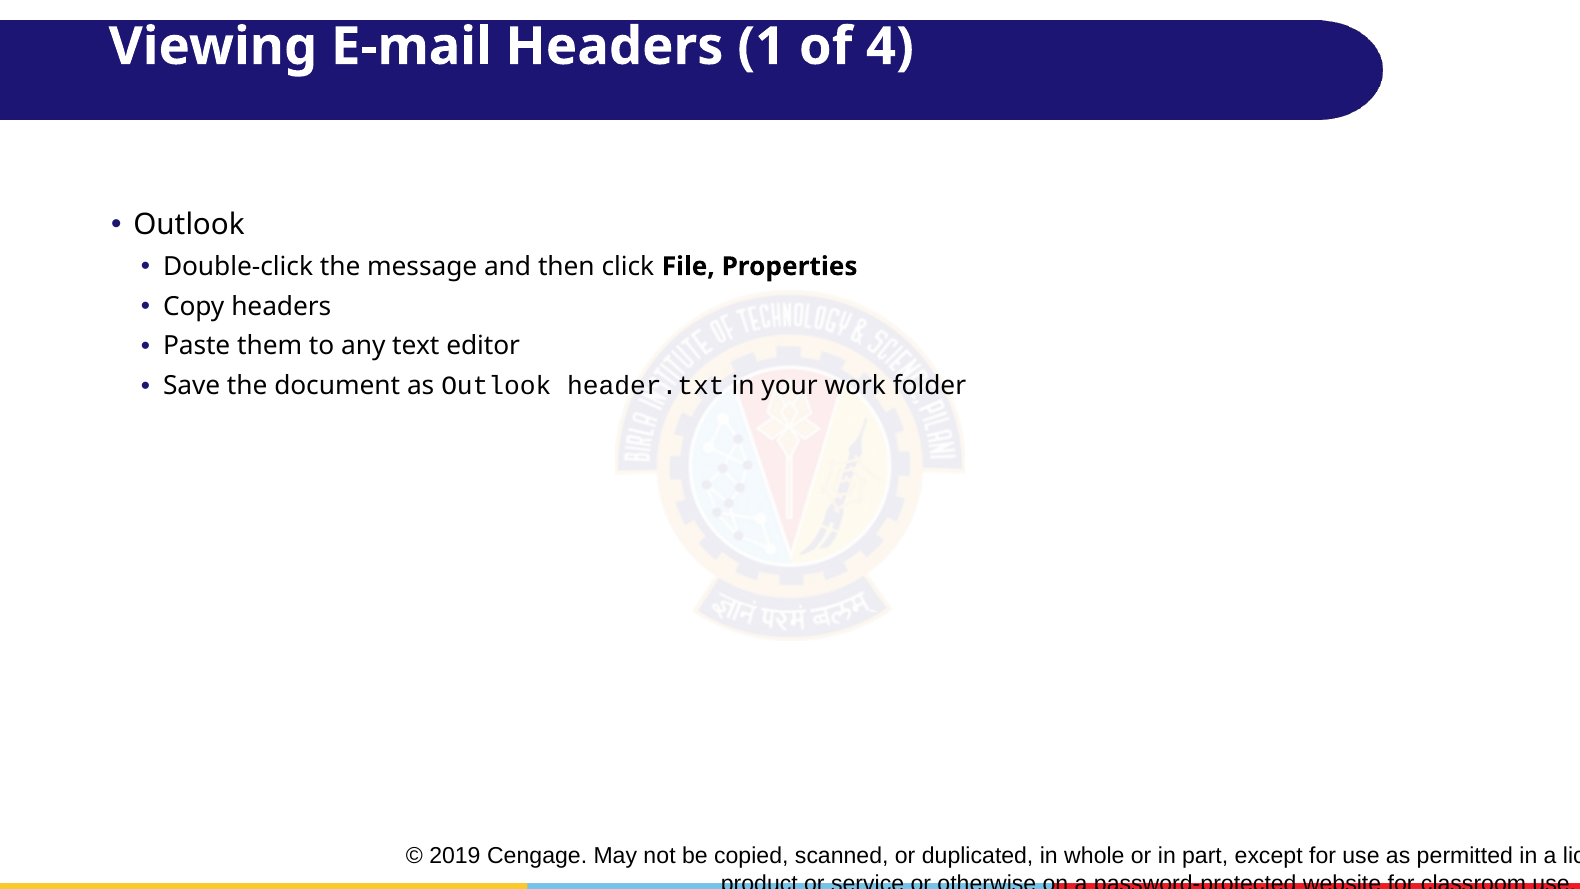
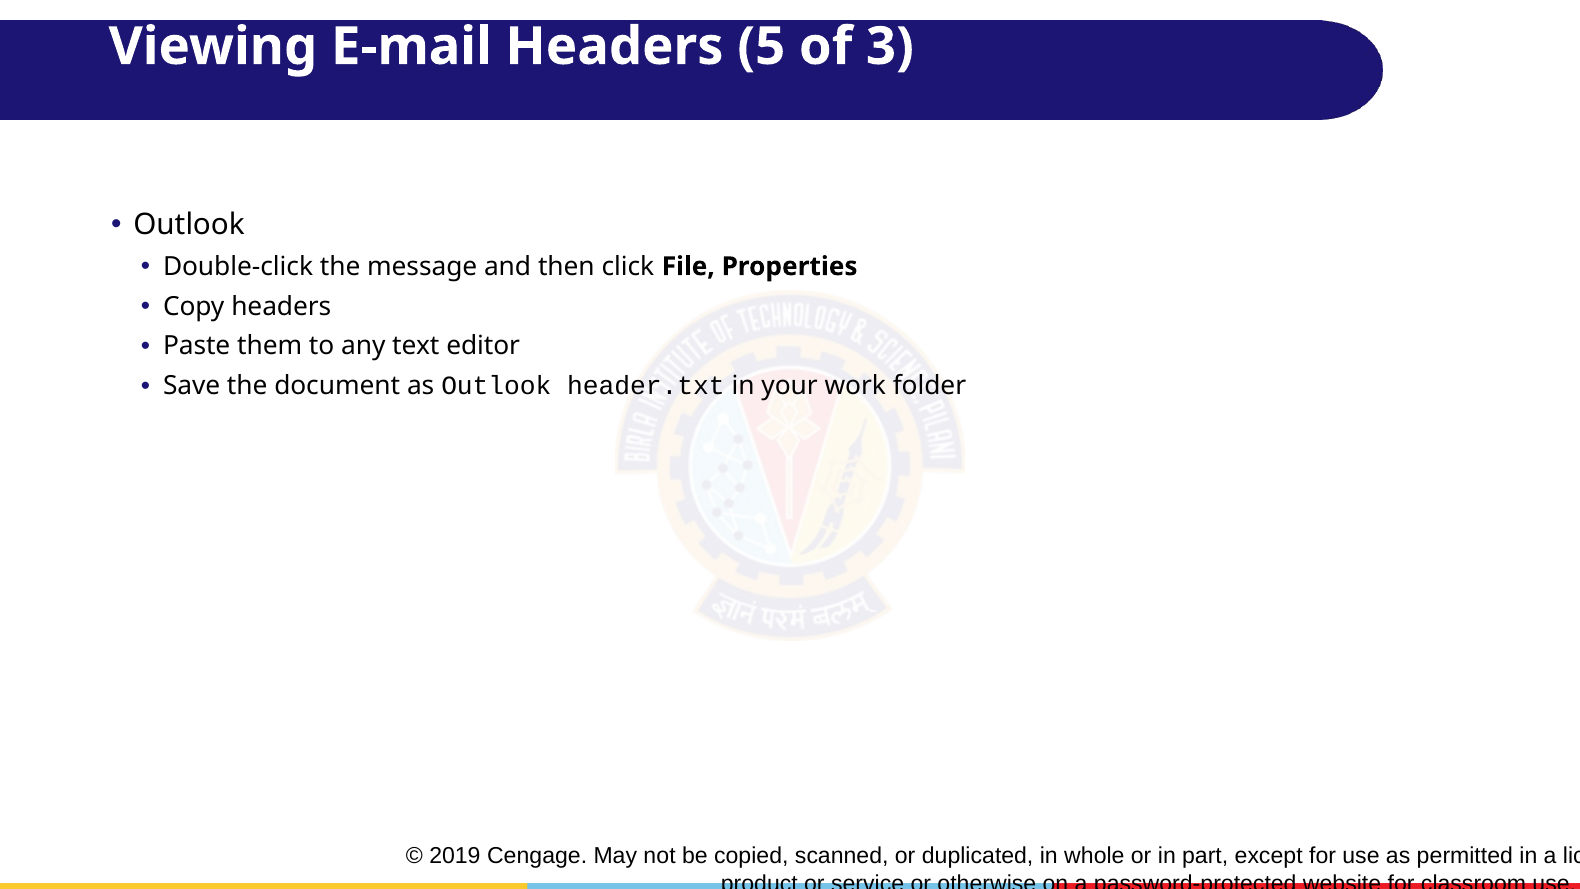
1: 1 -> 5
4: 4 -> 3
